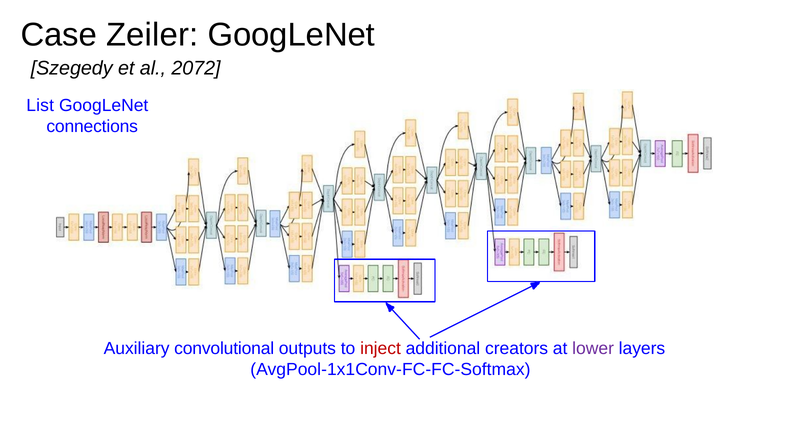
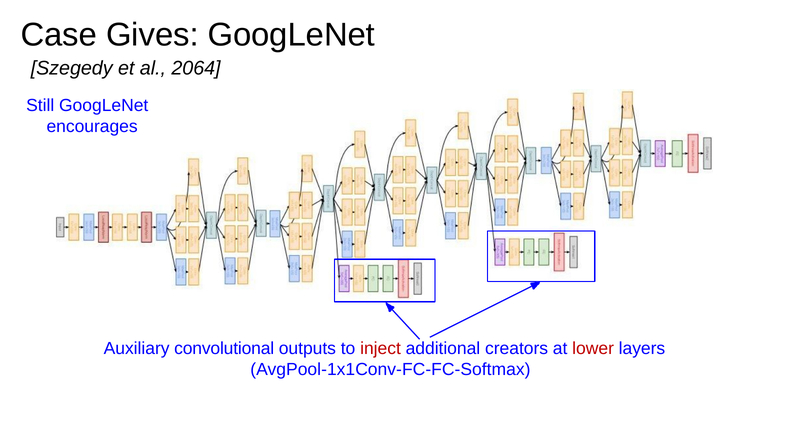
Zeiler: Zeiler -> Gives
2072: 2072 -> 2064
List: List -> Still
connections: connections -> encourages
lower at (593, 348) colour: purple -> red
